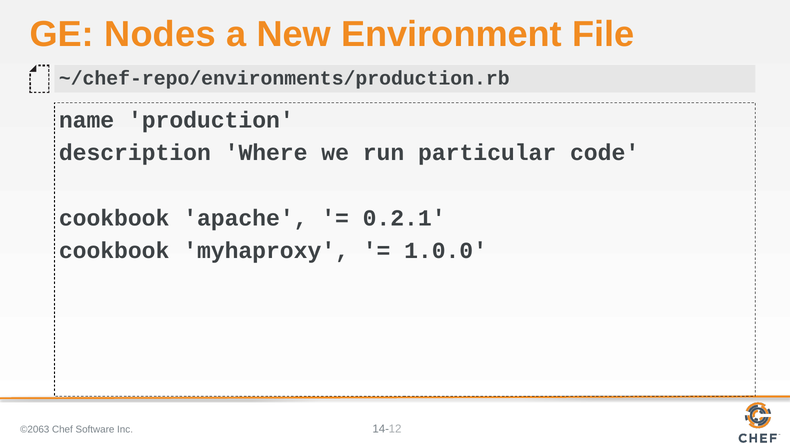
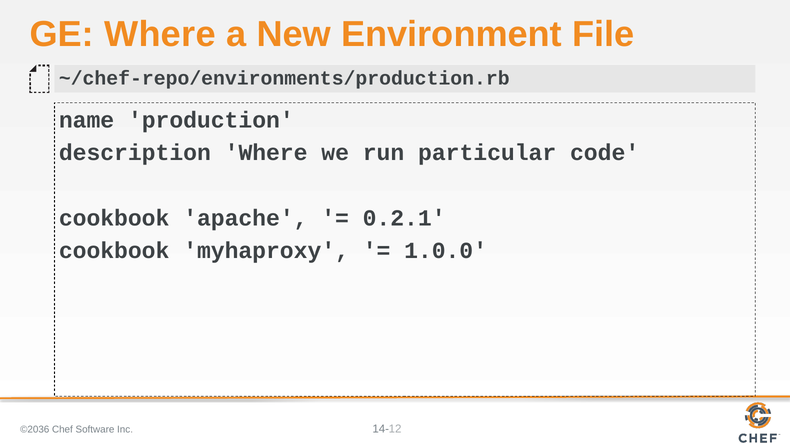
GE Nodes: Nodes -> Where
©2063: ©2063 -> ©2036
